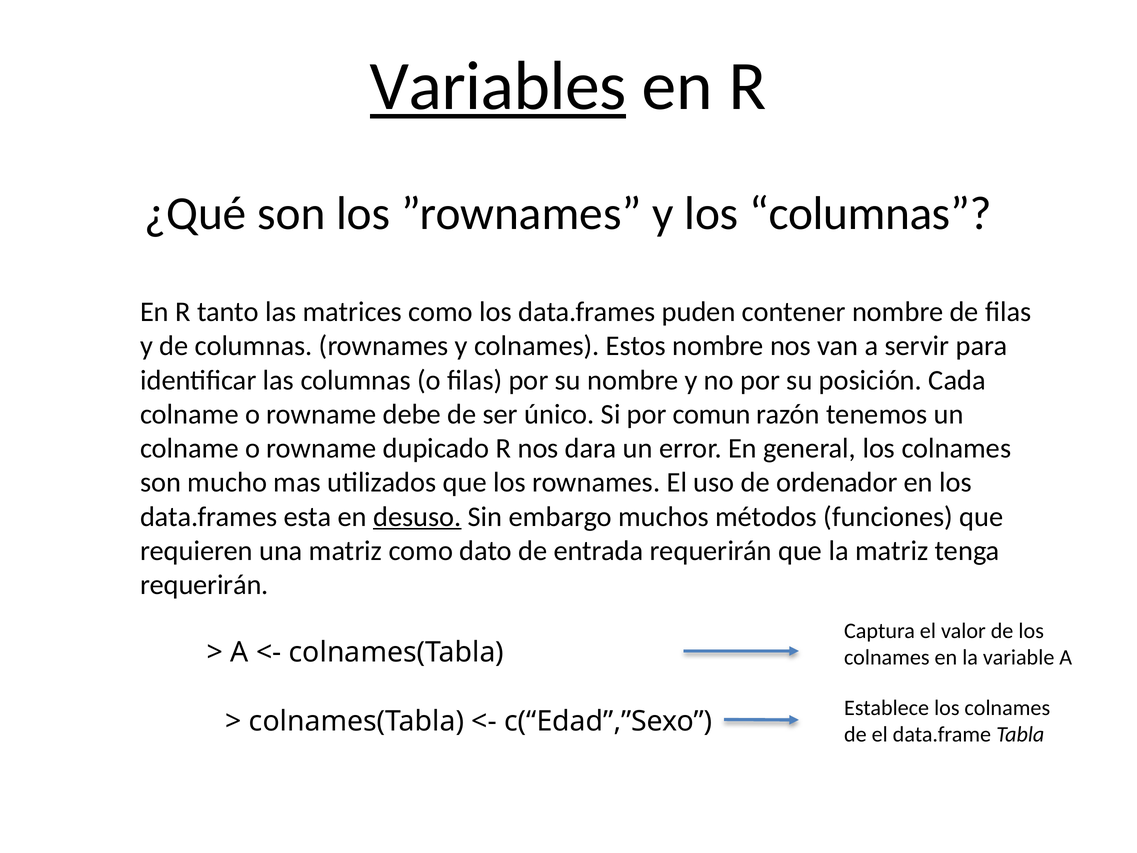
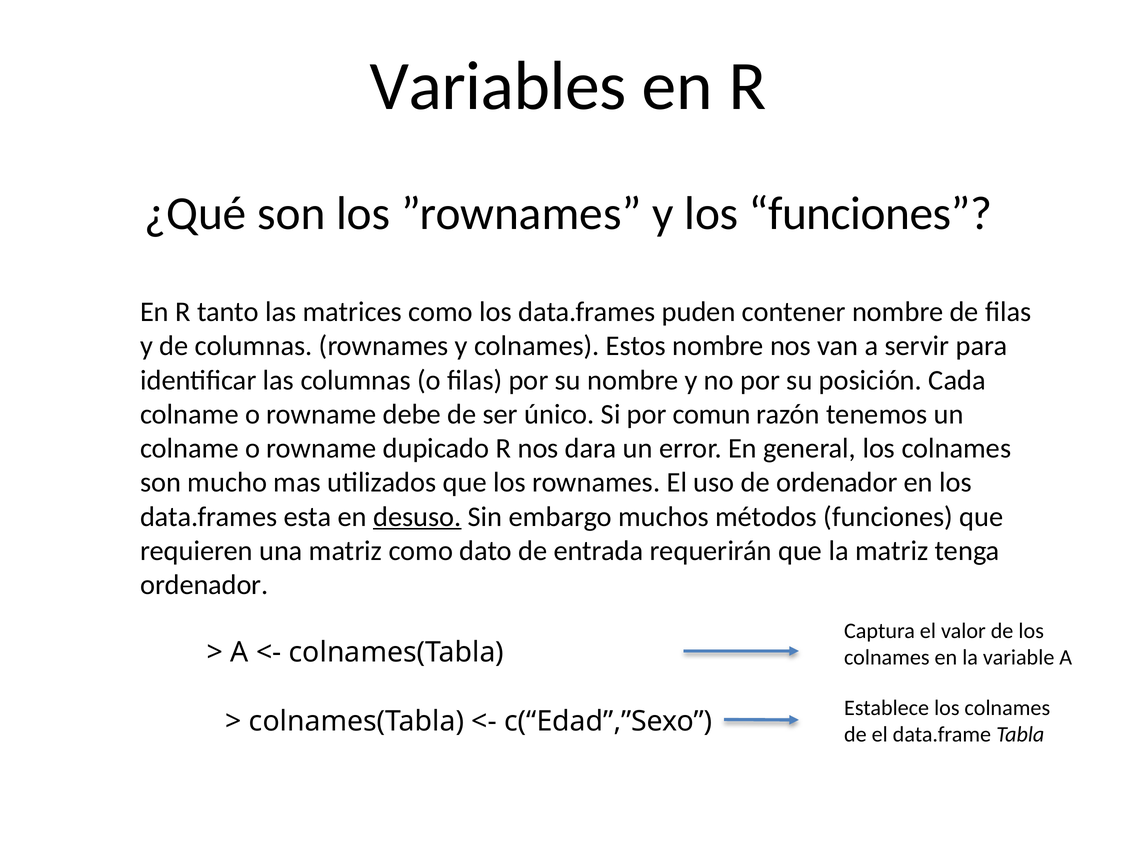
Variables underline: present -> none
los columnas: columnas -> funciones
requerirán at (204, 585): requerirán -> ordenador
